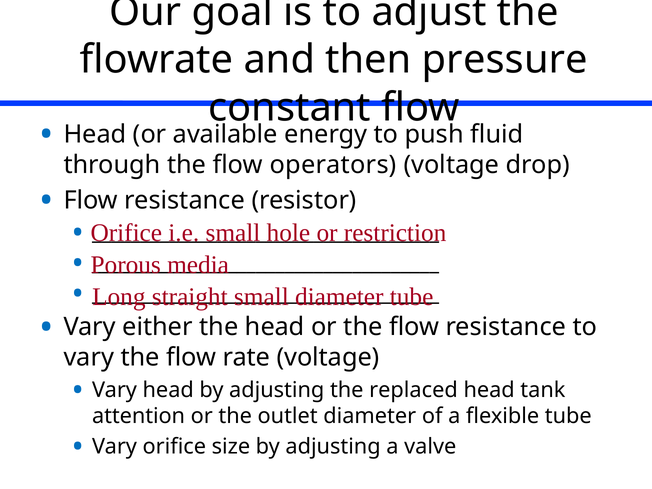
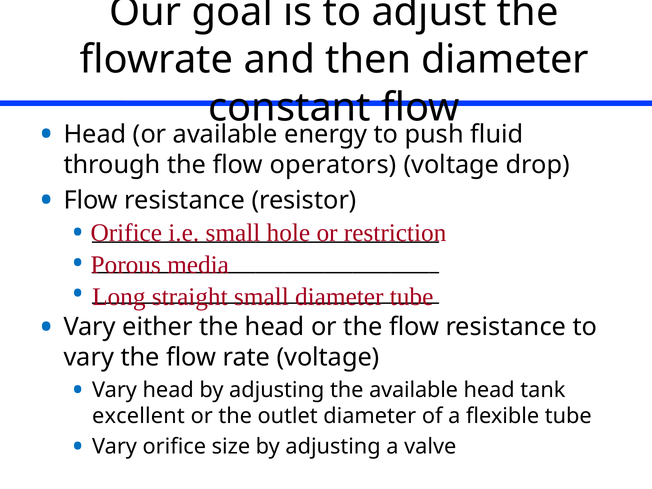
then pressure: pressure -> diameter
the replaced: replaced -> available
attention: attention -> excellent
